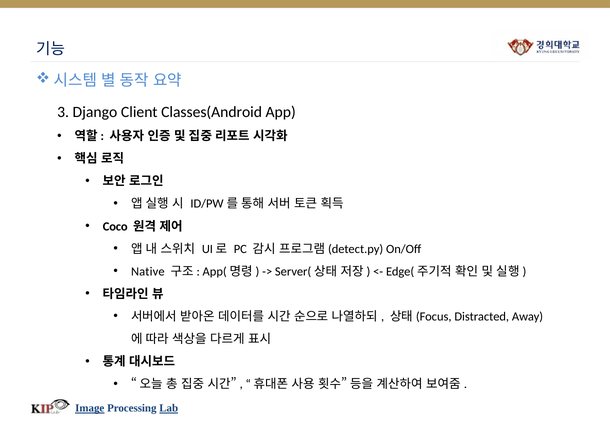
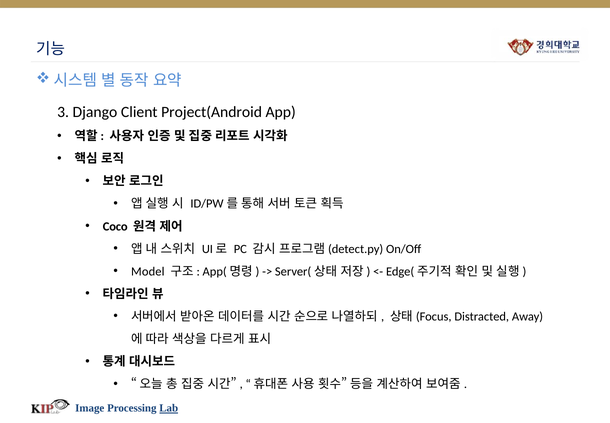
Classes(Android: Classes(Android -> Project(Android
Native: Native -> Model
Image underline: present -> none
